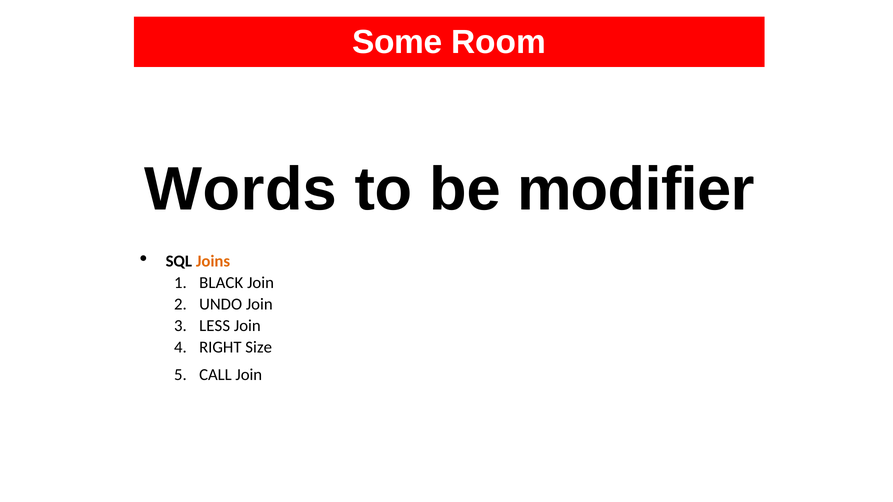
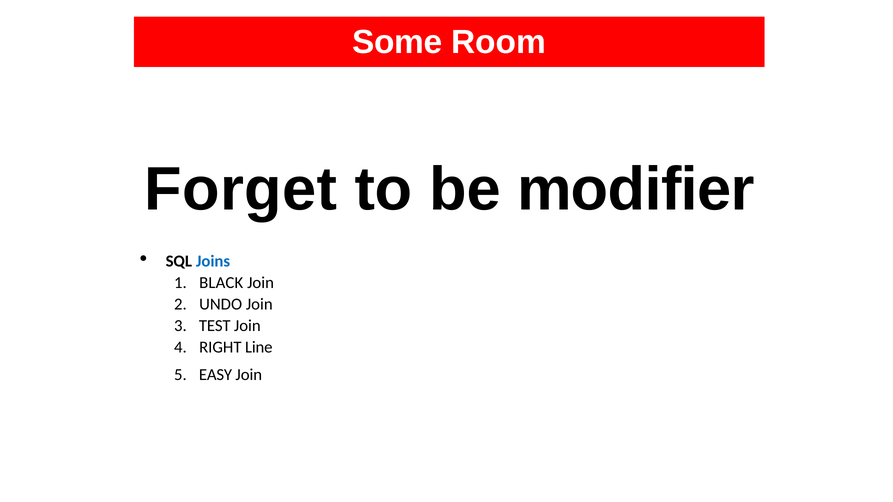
Words: Words -> Forget
Joins colour: orange -> blue
LESS: LESS -> TEST
Size: Size -> Line
CALL: CALL -> EASY
